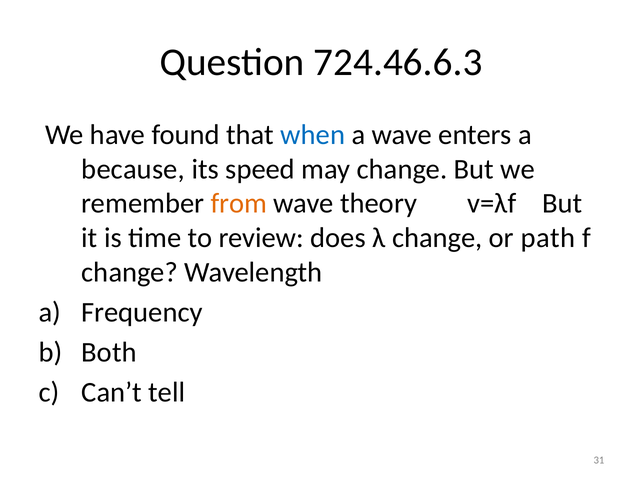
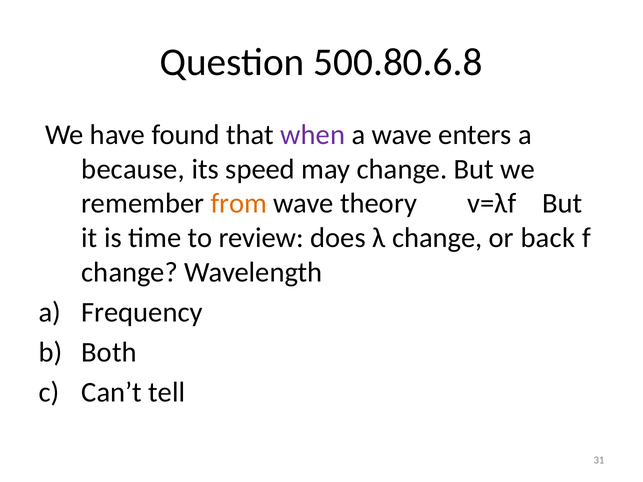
724.46.6.3: 724.46.6.3 -> 500.80.6.8
when colour: blue -> purple
path: path -> back
